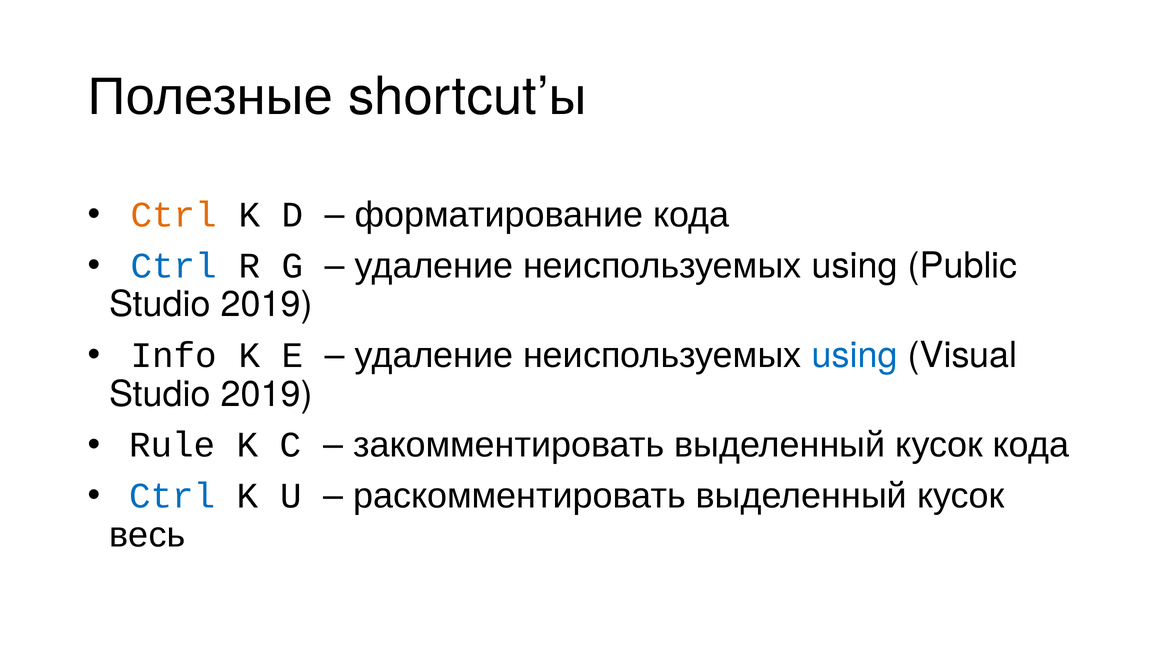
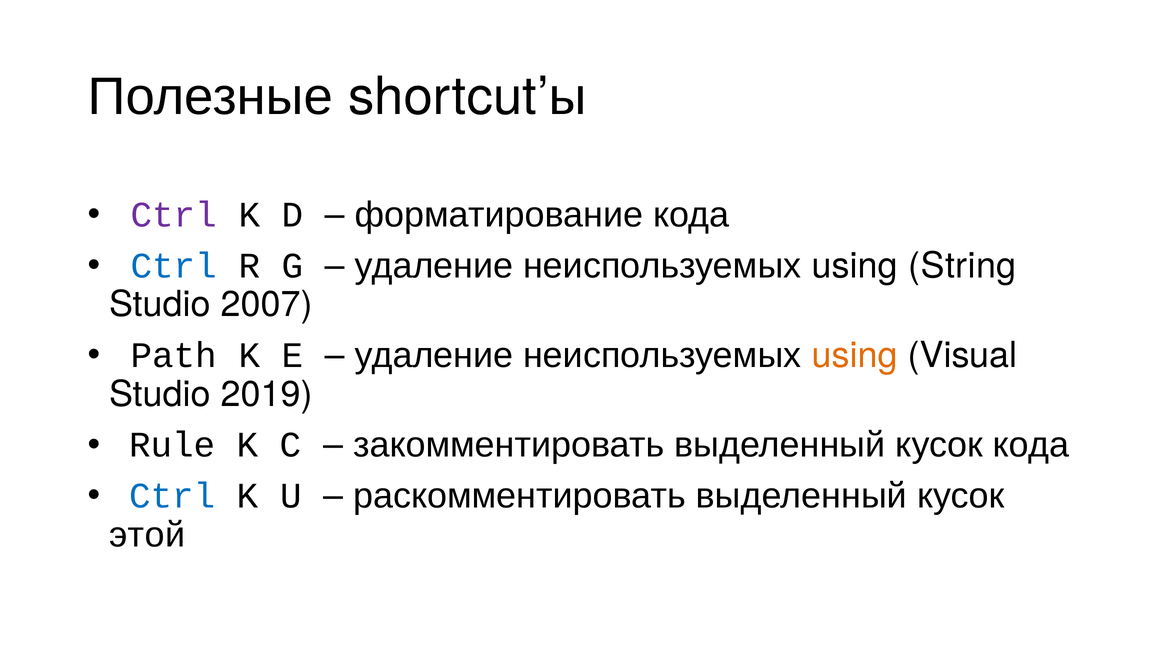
Ctrl at (174, 215) colour: orange -> purple
Public: Public -> String
2019 at (267, 305): 2019 -> 2007
Info: Info -> Path
using at (855, 355) colour: blue -> orange
весь: весь -> этой
